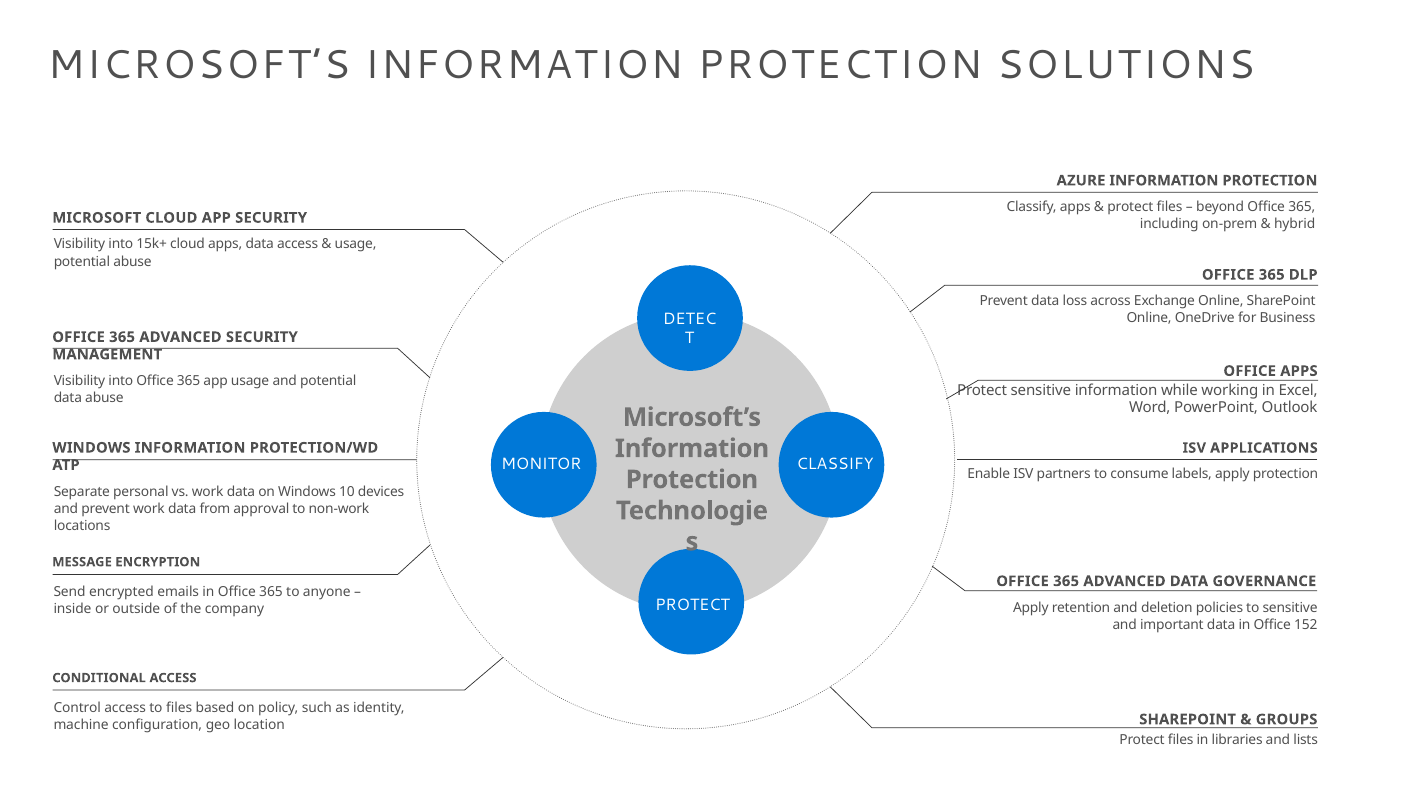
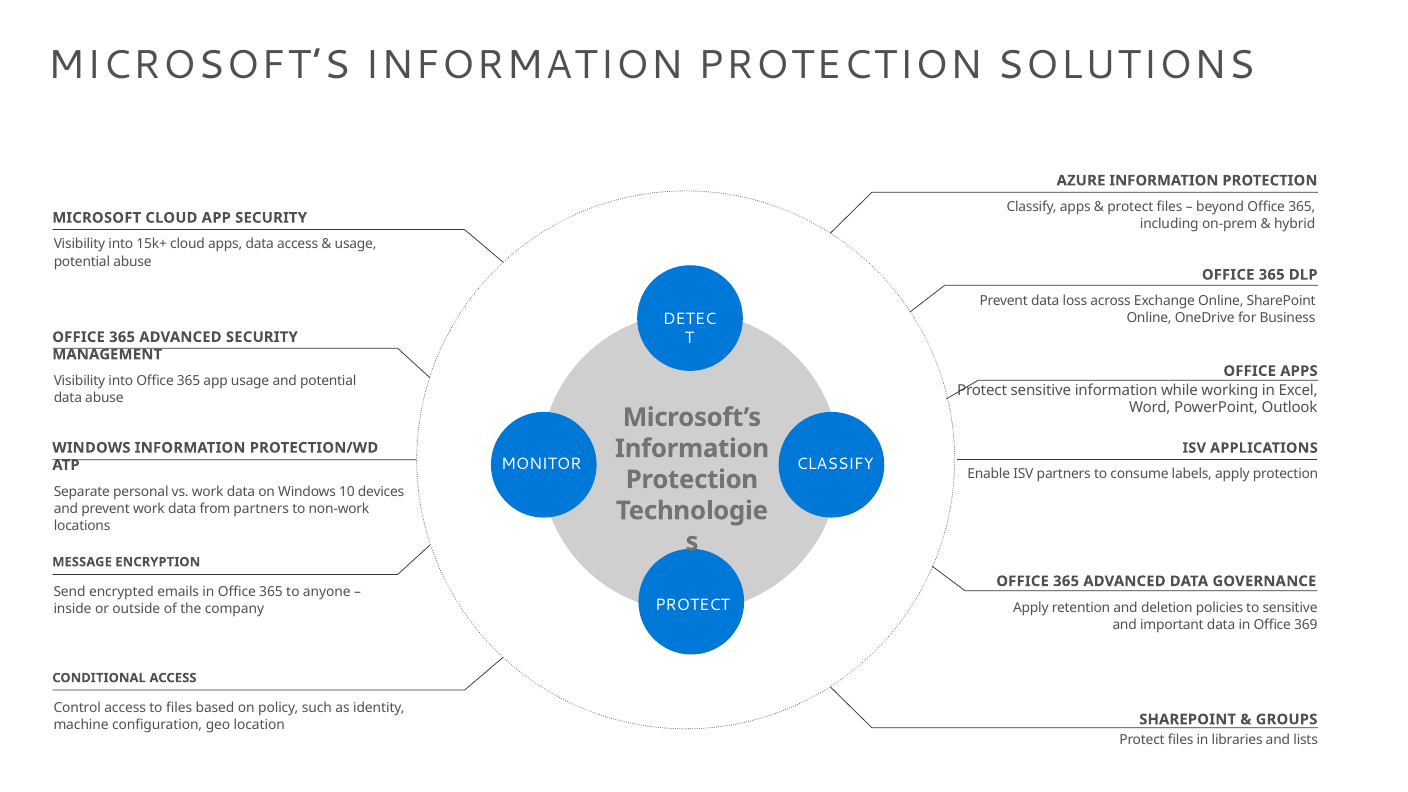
from approval: approval -> partners
152: 152 -> 369
